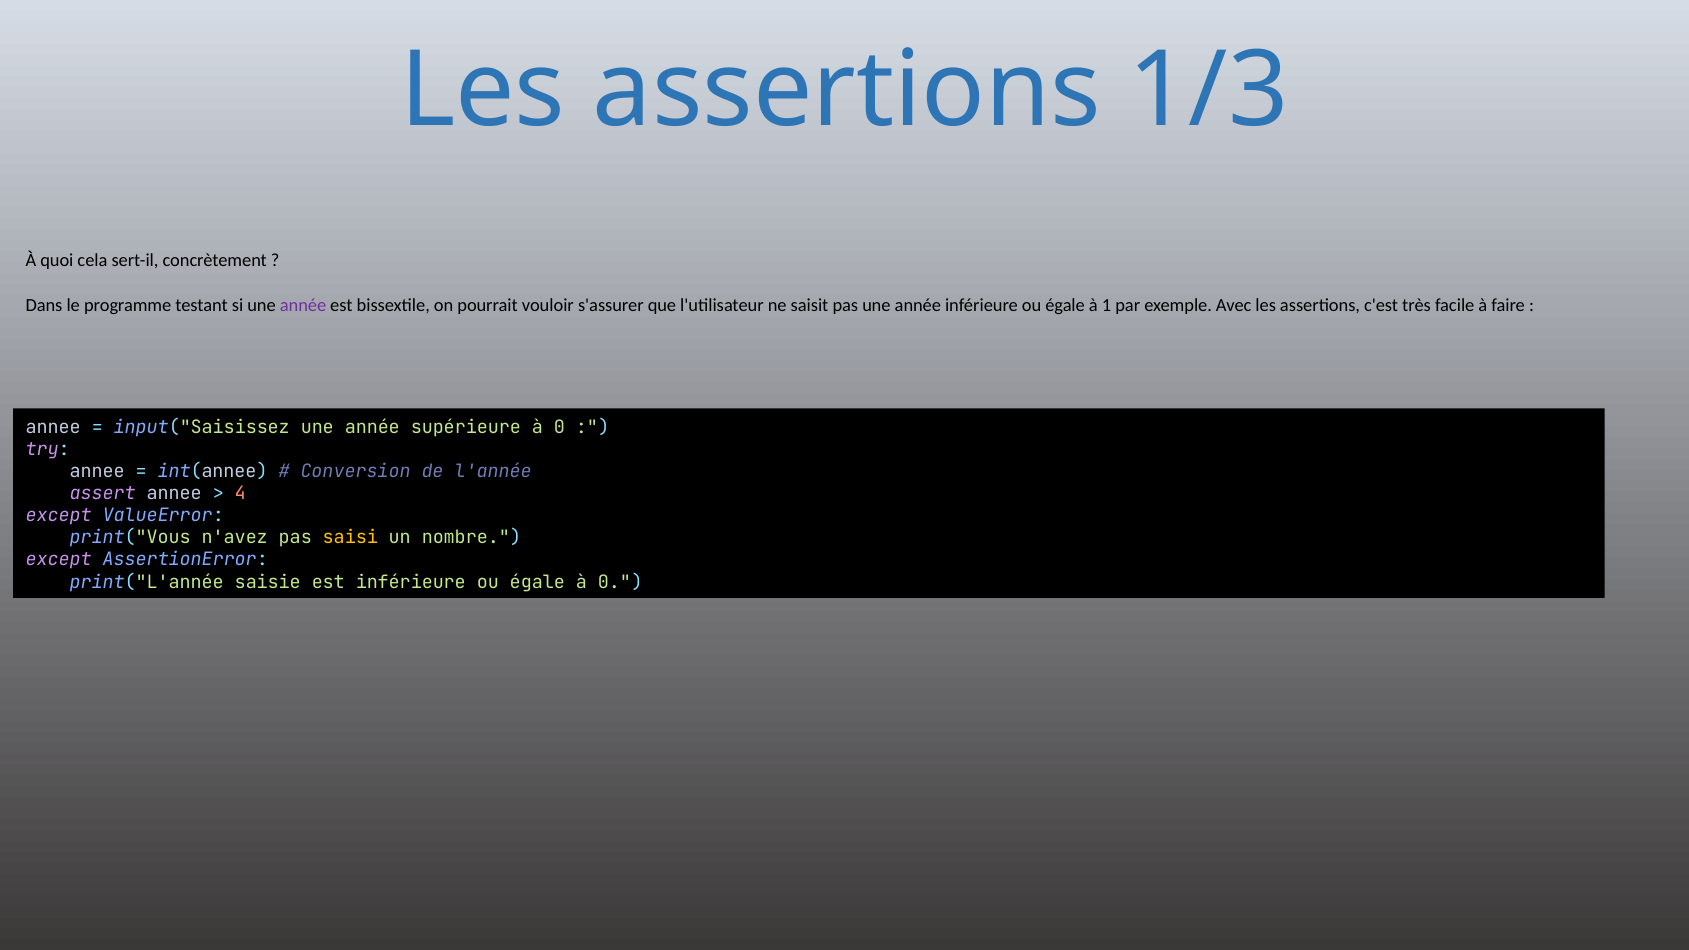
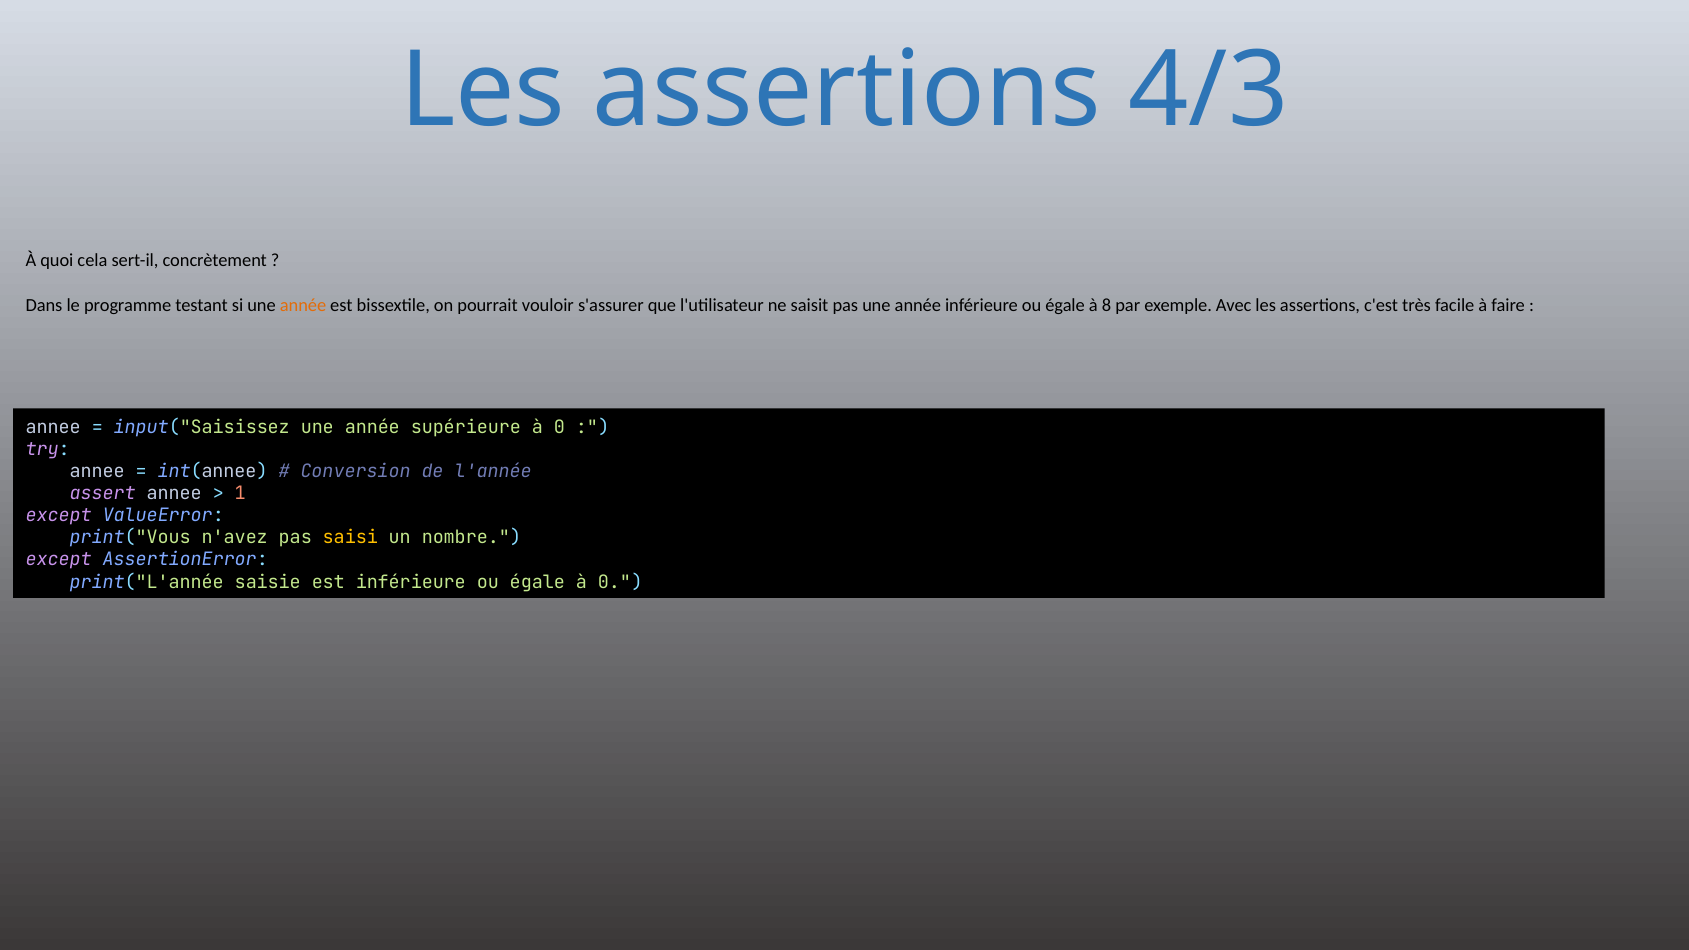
1/3: 1/3 -> 4/3
année at (303, 305) colour: purple -> orange
1: 1 -> 8
4: 4 -> 1
